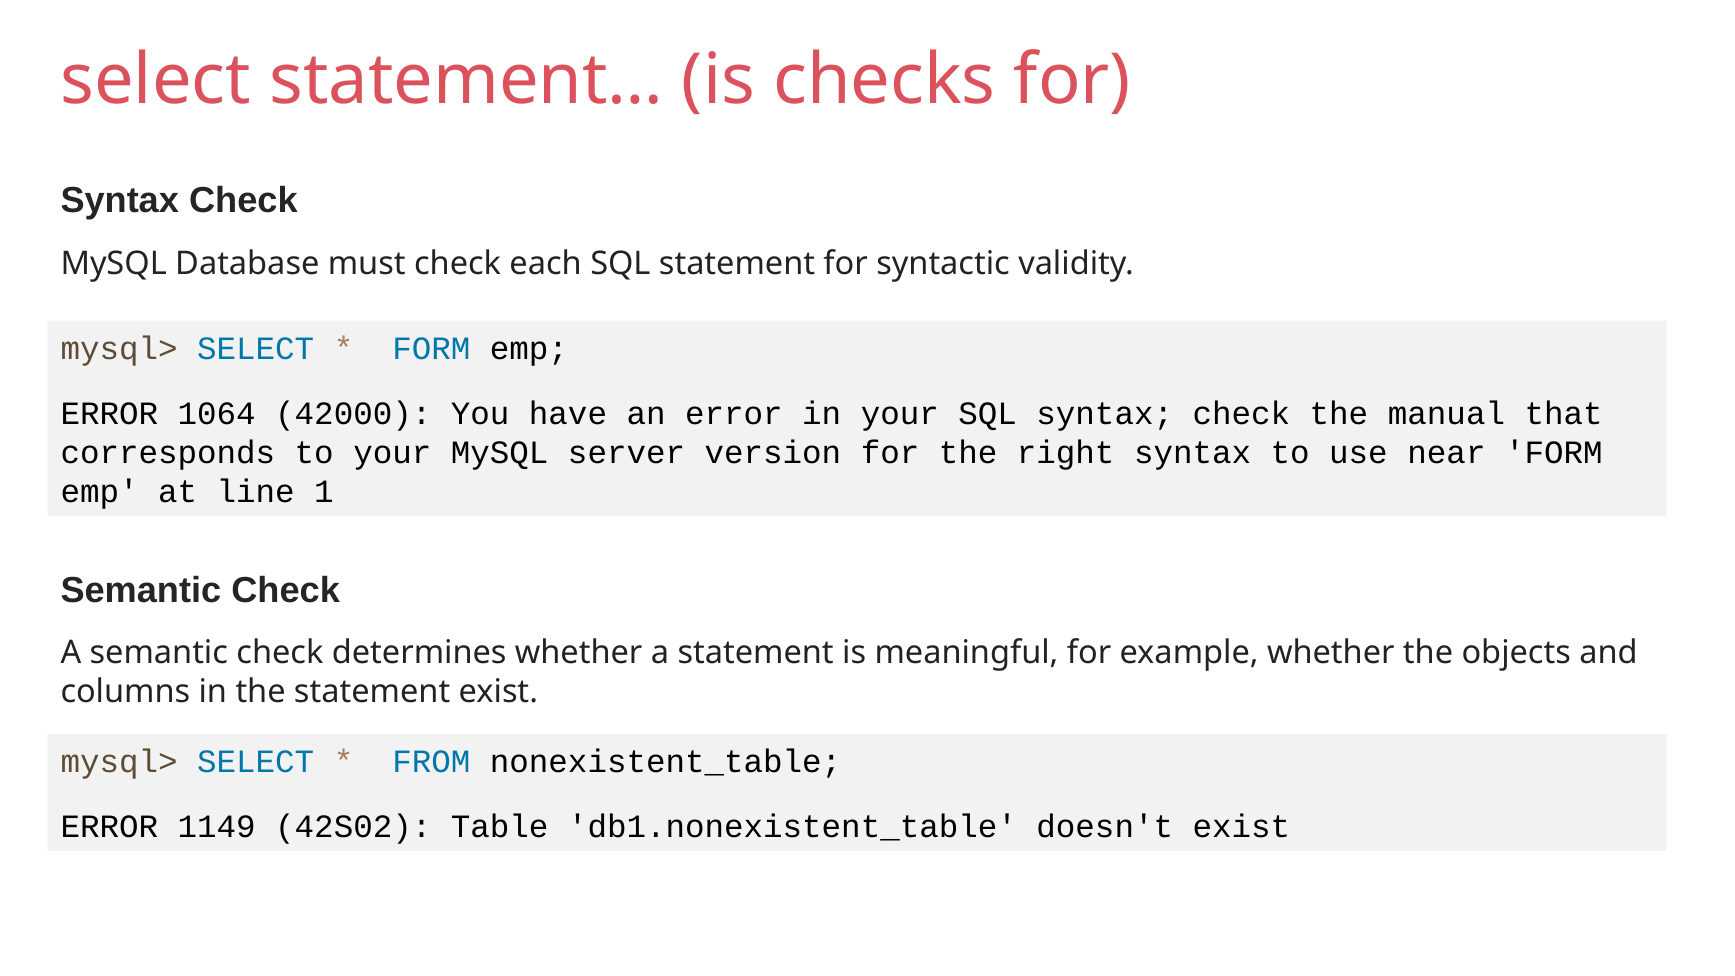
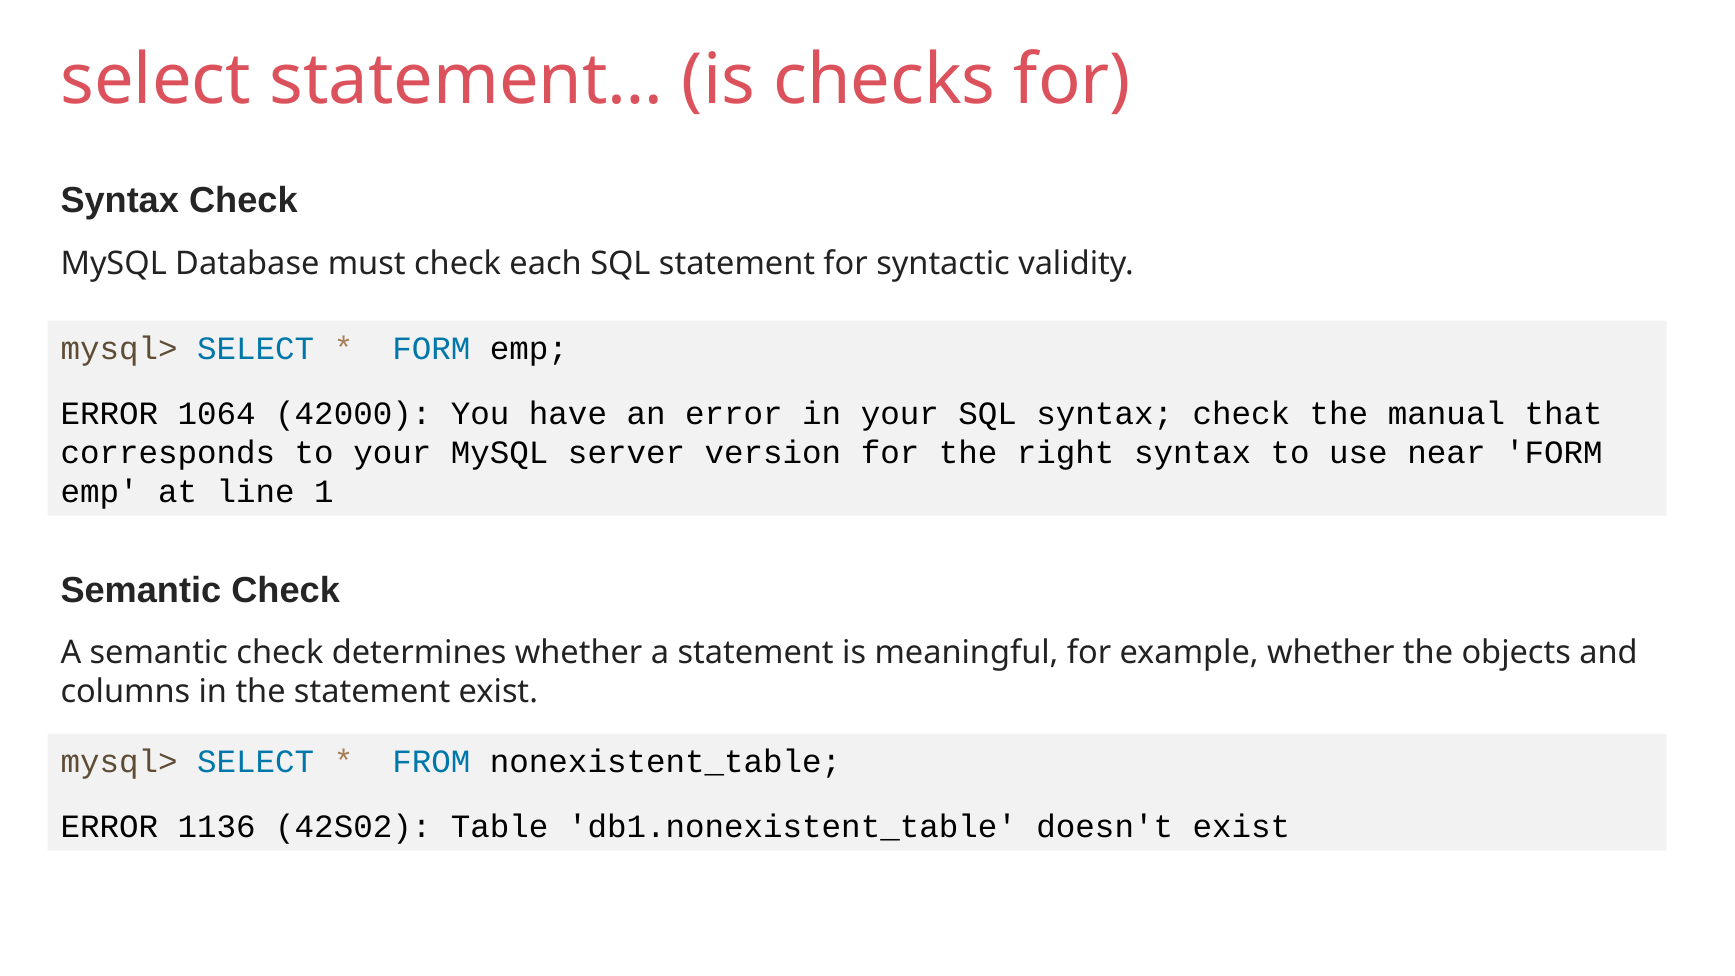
1149: 1149 -> 1136
